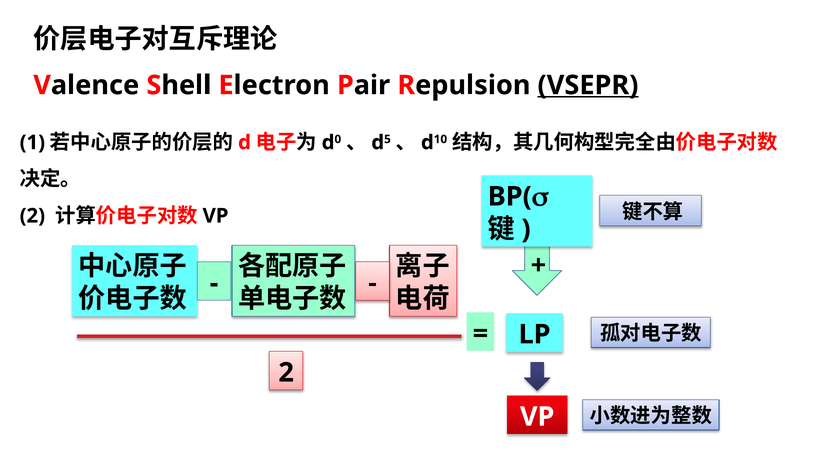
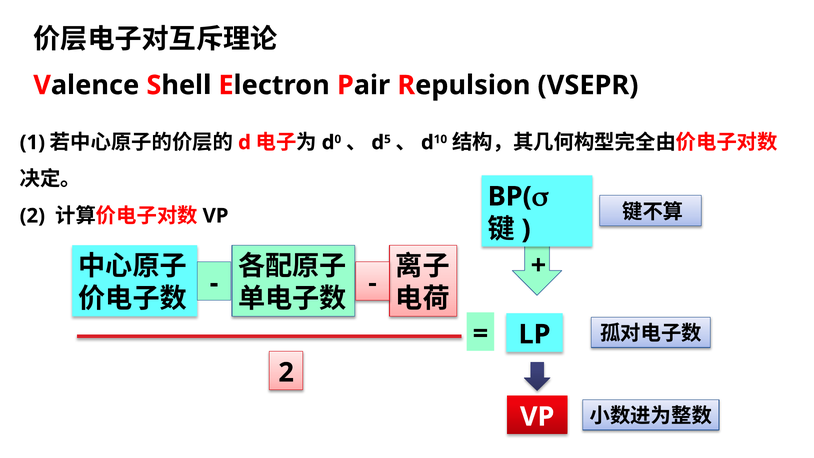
VSEPR underline: present -> none
